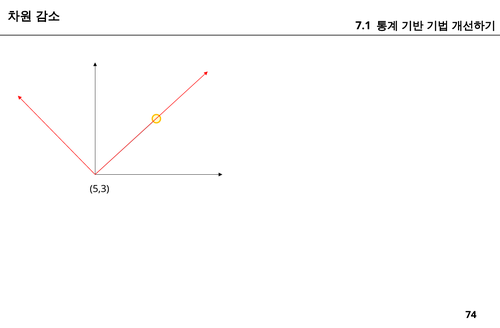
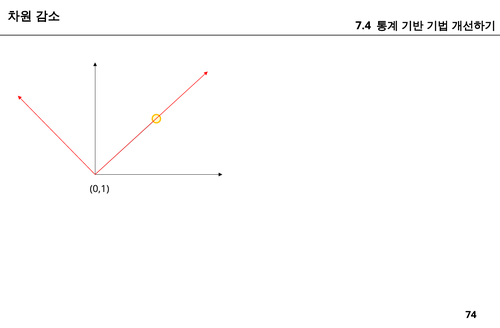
7.1: 7.1 -> 7.4
5,3: 5,3 -> 0,1
